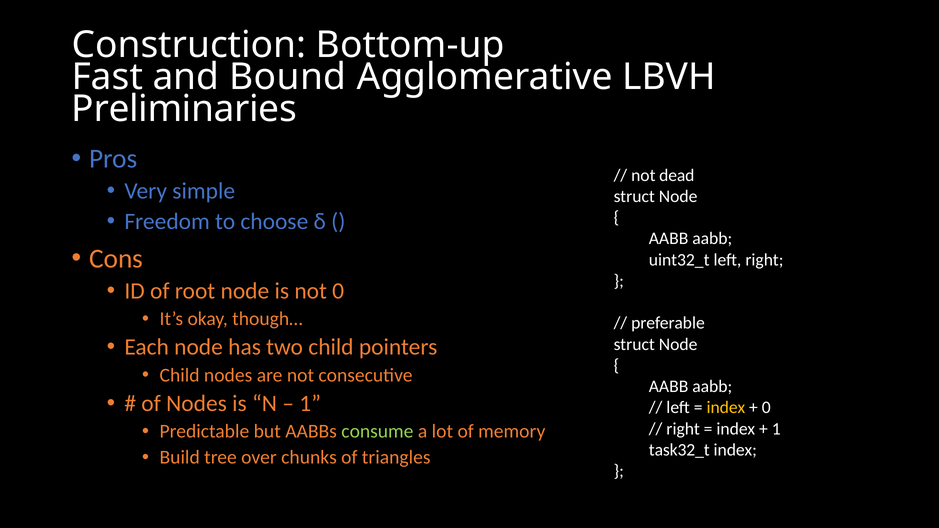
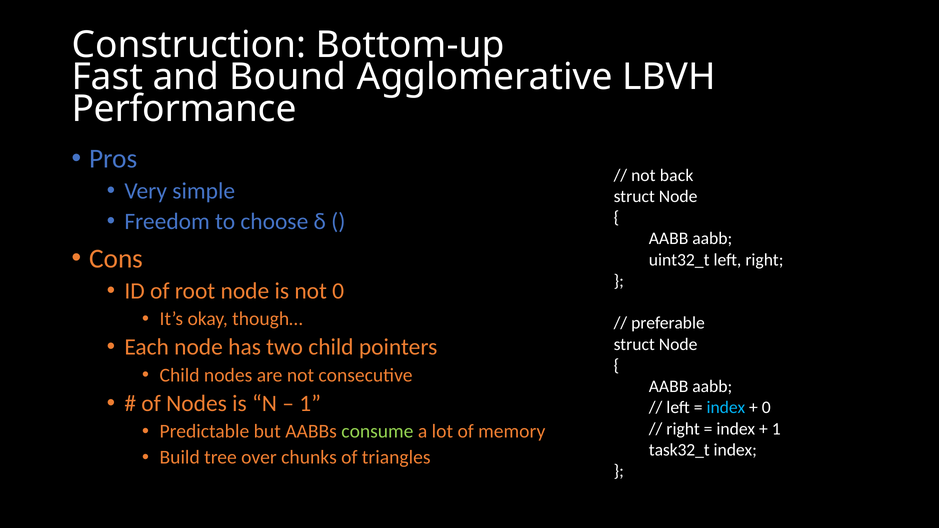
Preliminaries: Preliminaries -> Performance
dead: dead -> back
index at (726, 408) colour: yellow -> light blue
